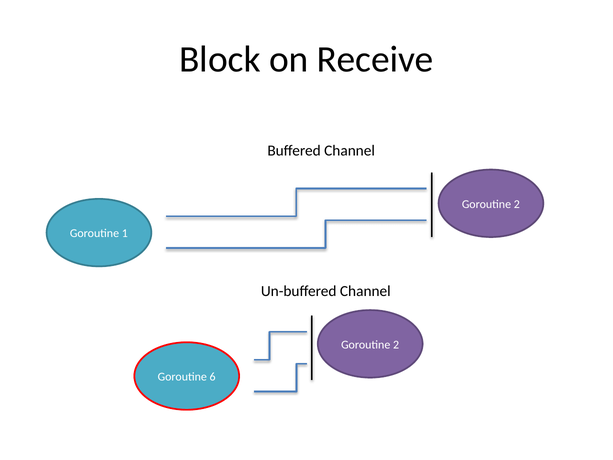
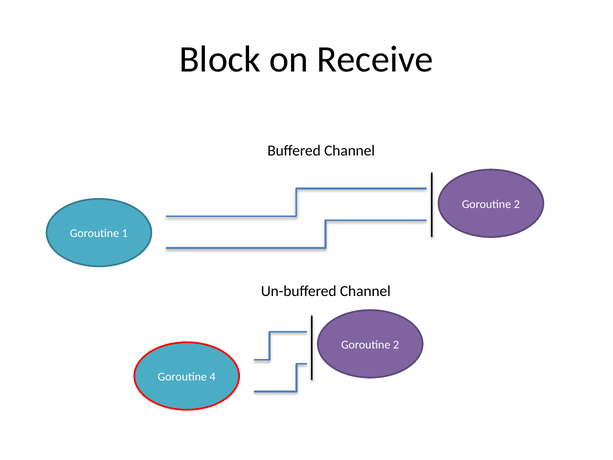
6: 6 -> 4
